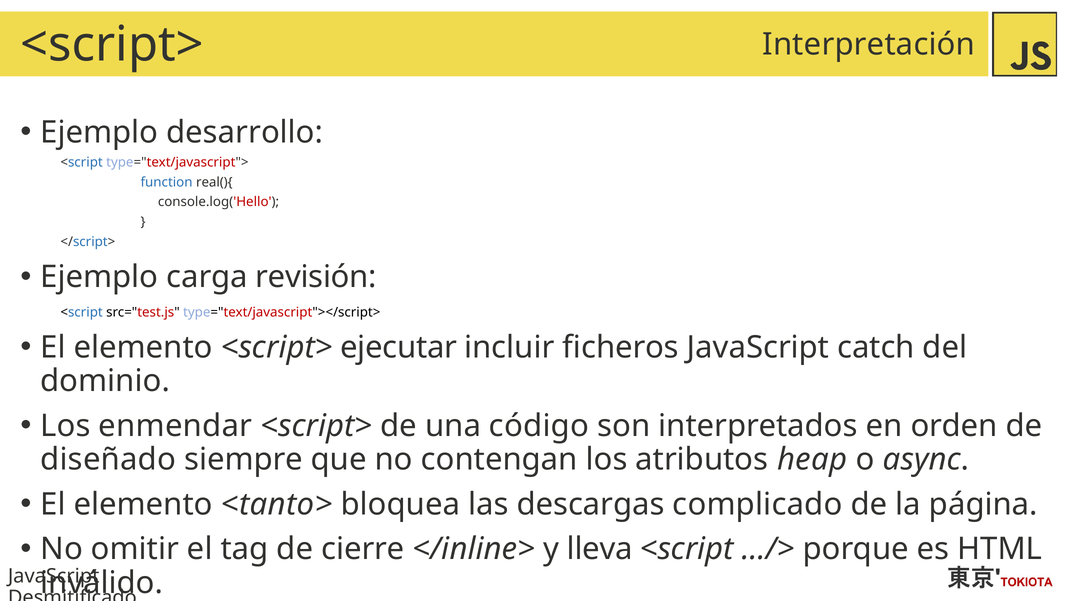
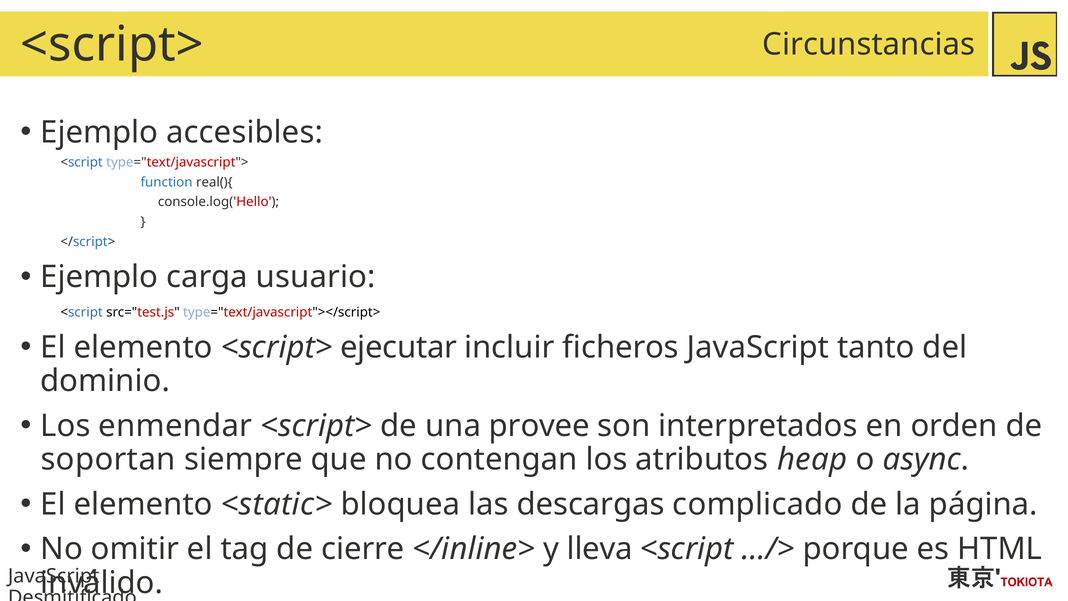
Interpretación: Interpretación -> Circunstancias
desarrollo: desarrollo -> accesibles
revisión: revisión -> usuario
catch: catch -> tanto
código: código -> provee
diseñado: diseñado -> soportan
<tanto>: <tanto> -> <static>
